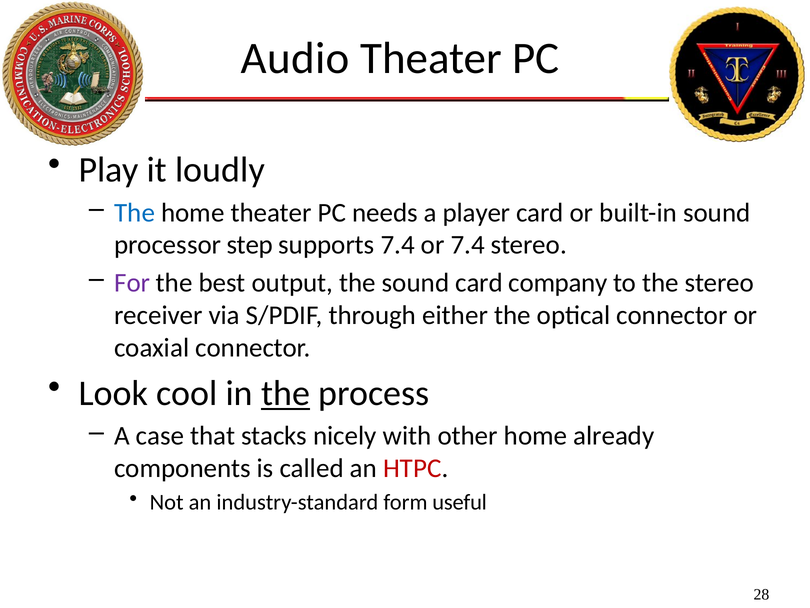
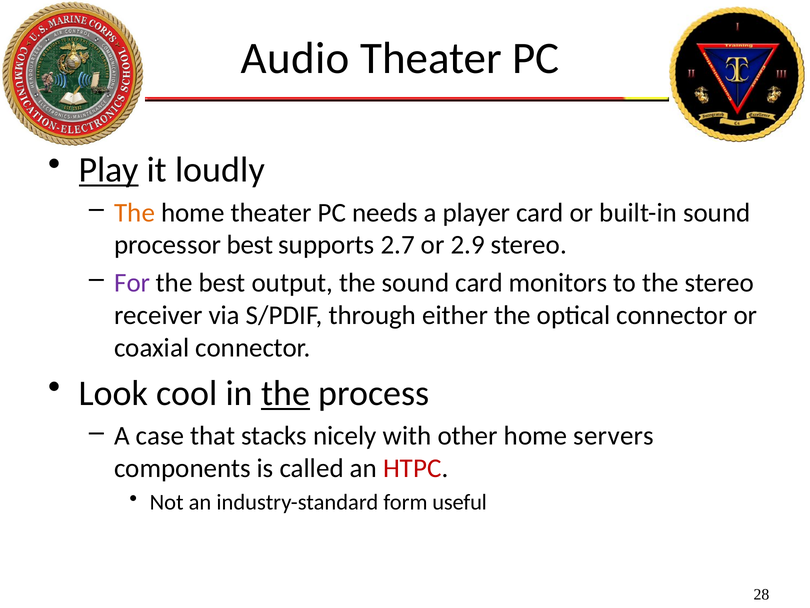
Play underline: none -> present
The at (135, 212) colour: blue -> orange
processor step: step -> best
supports 7.4: 7.4 -> 2.7
or 7.4: 7.4 -> 2.9
company: company -> monitors
already: already -> servers
